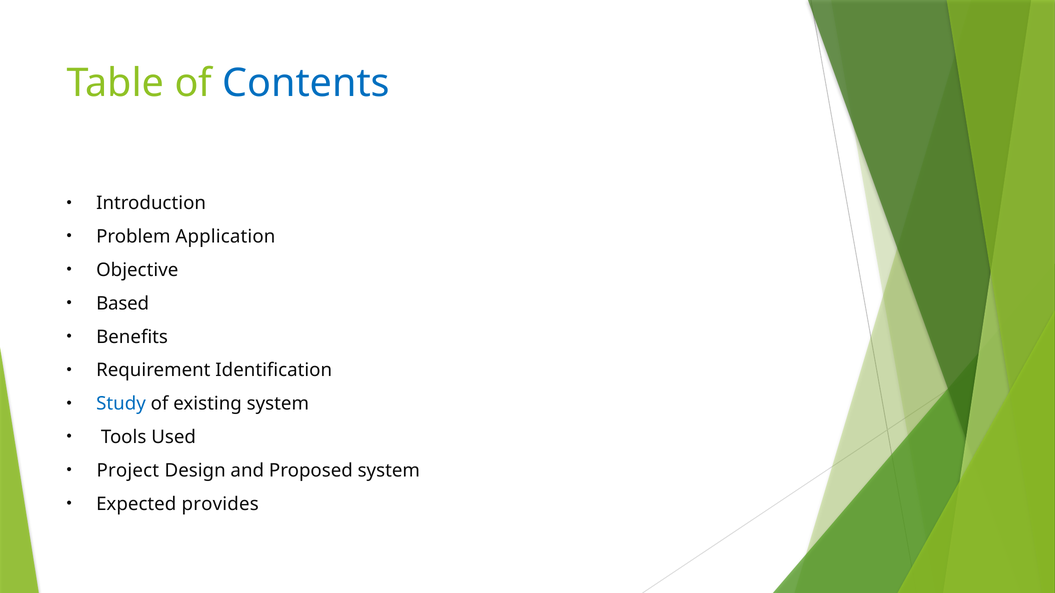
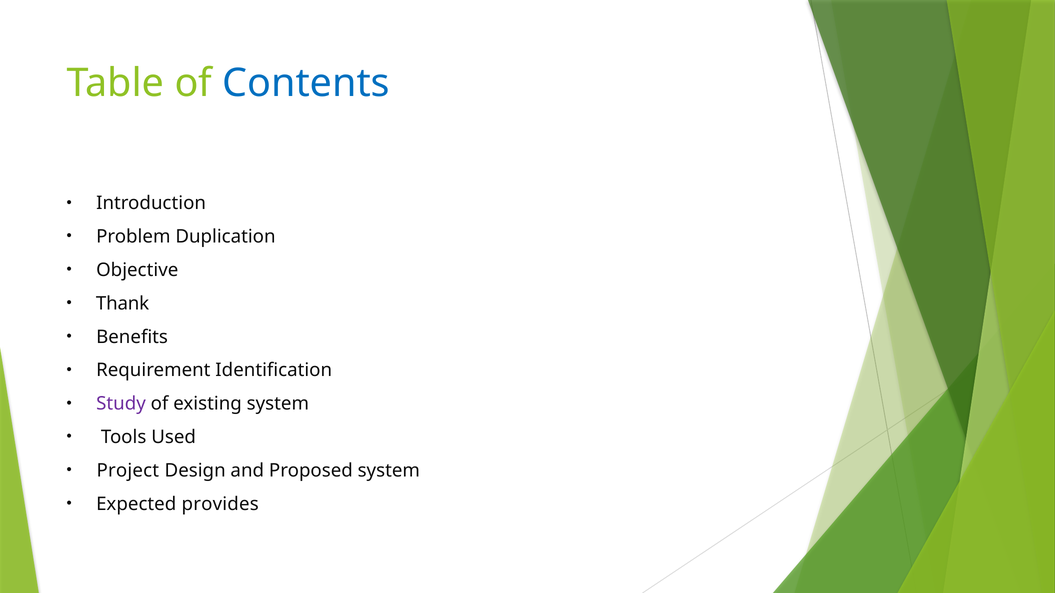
Application: Application -> Duplication
Based: Based -> Thank
Study colour: blue -> purple
